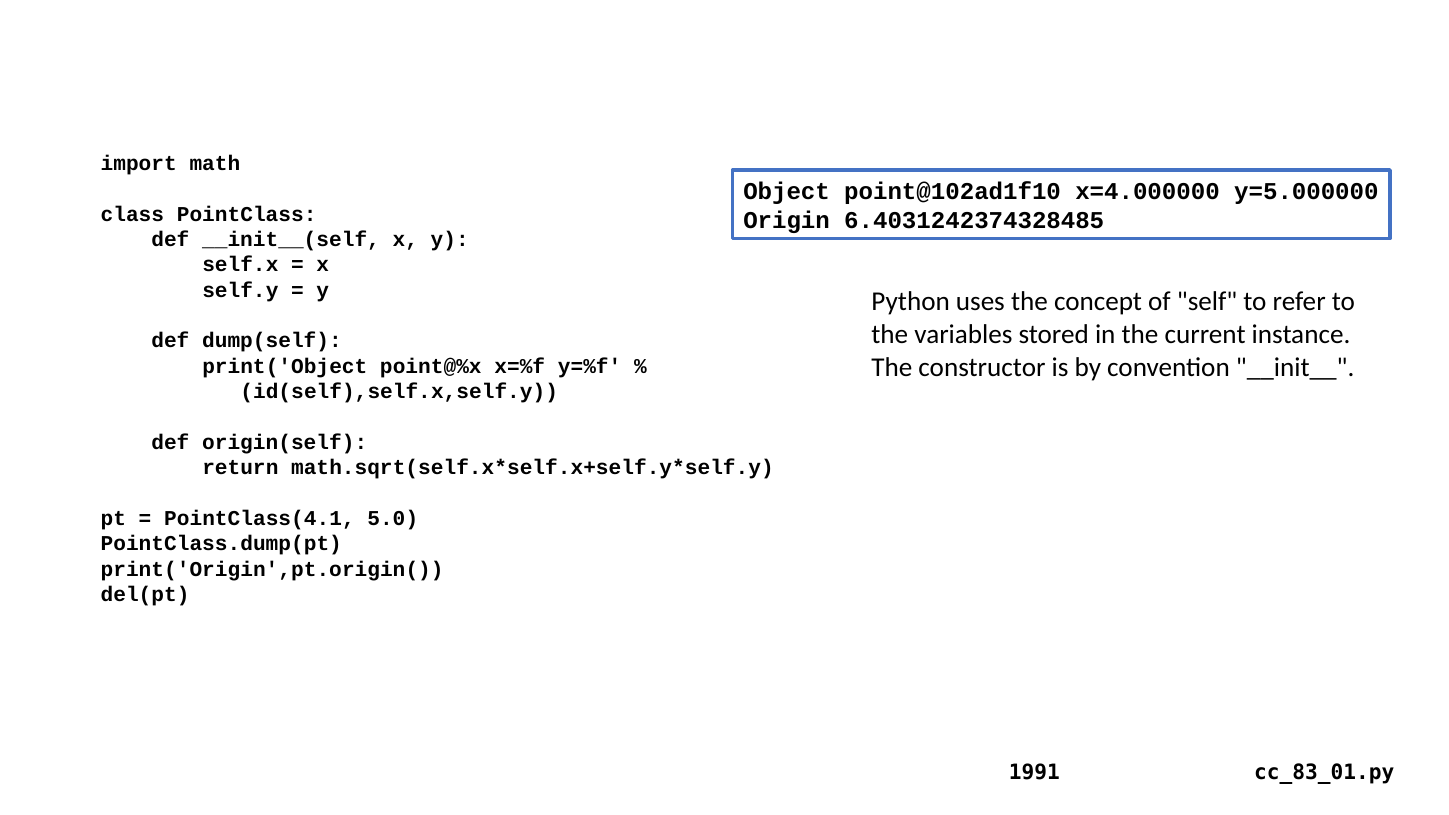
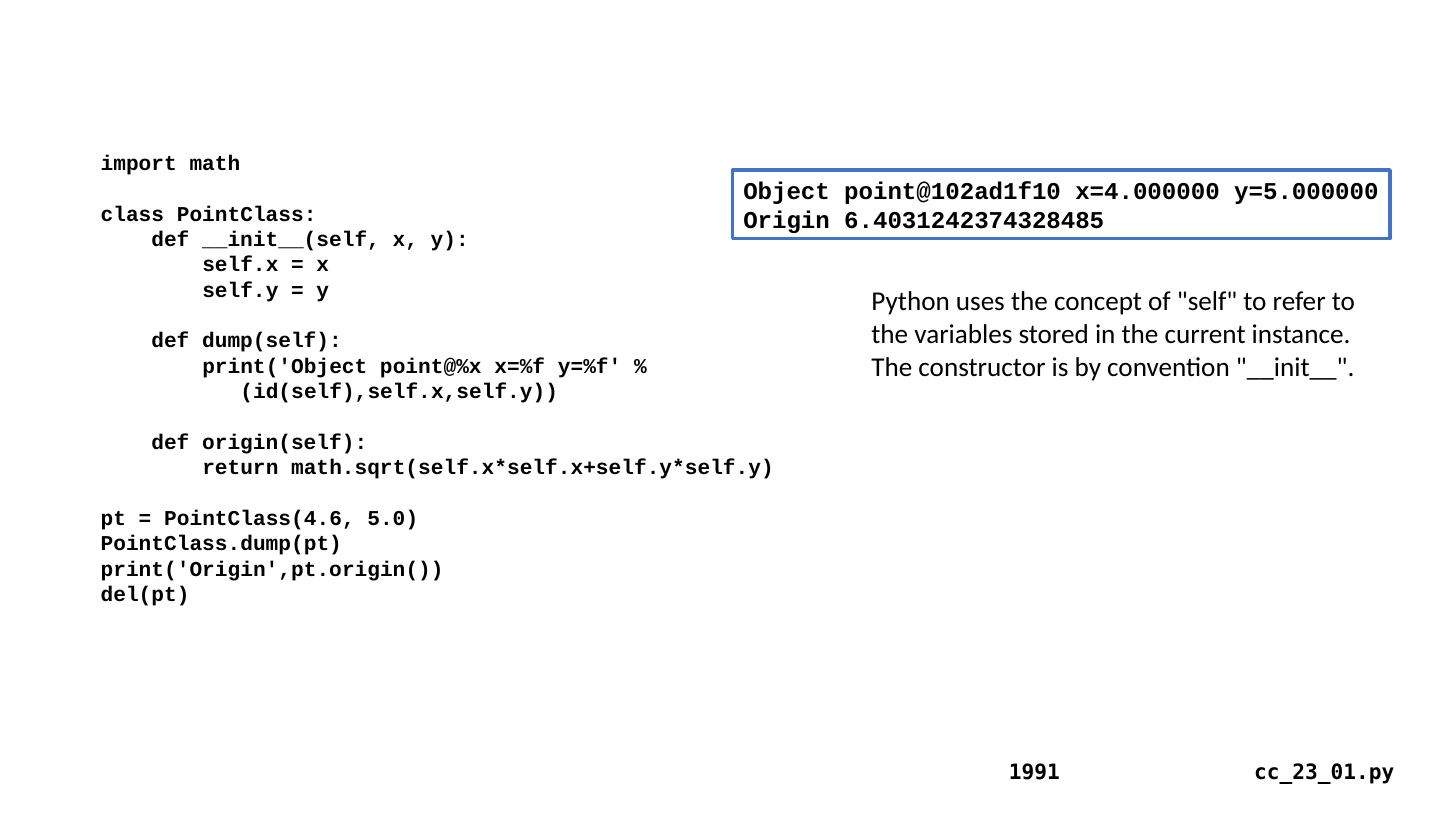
PointClass(4.1: PointClass(4.1 -> PointClass(4.6
cc_83_01.py: cc_83_01.py -> cc_23_01.py
